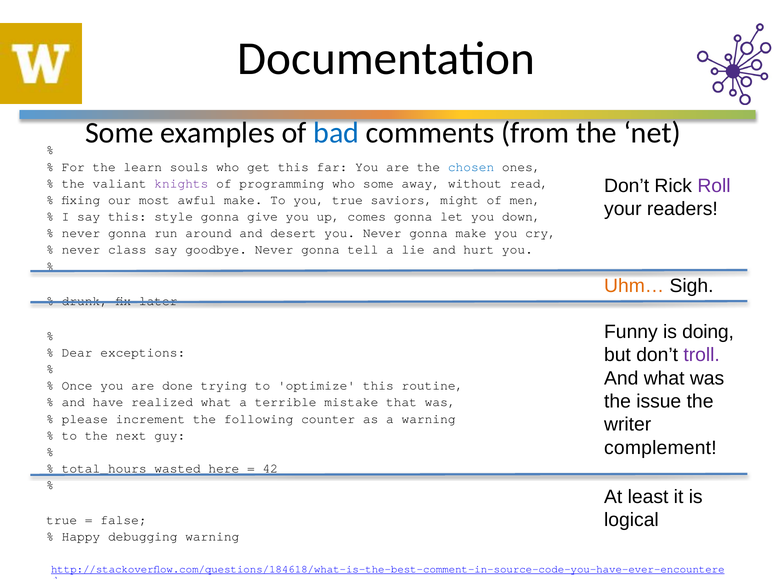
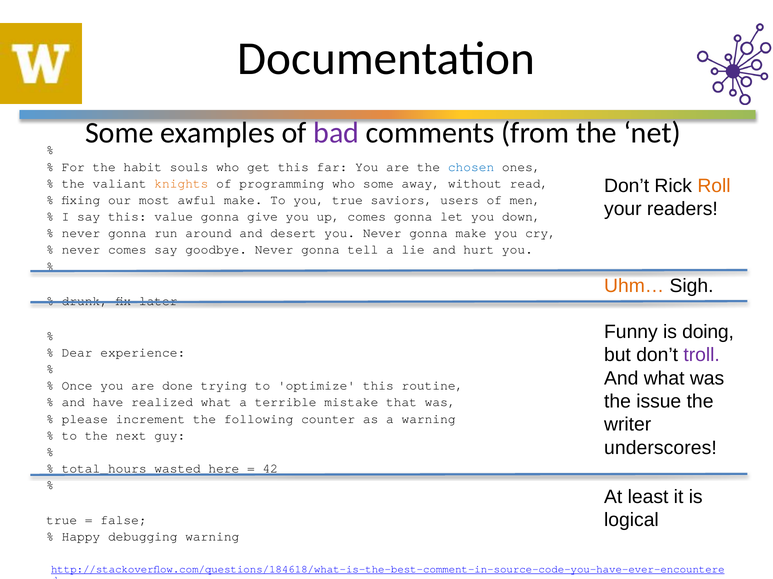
bad colour: blue -> purple
learn: learn -> habit
Roll colour: purple -> orange
knights colour: purple -> orange
might: might -> users
style: style -> value
never class: class -> comes
exceptions: exceptions -> experience
complement: complement -> underscores
